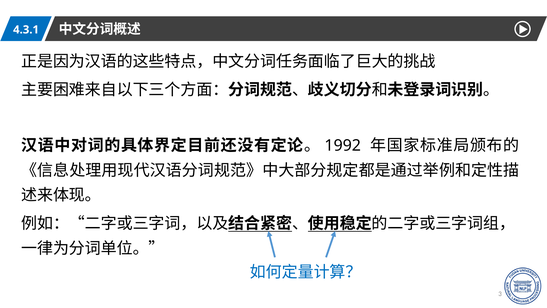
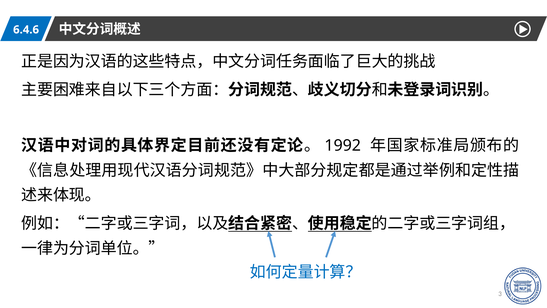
4.3.1: 4.3.1 -> 6.4.6
